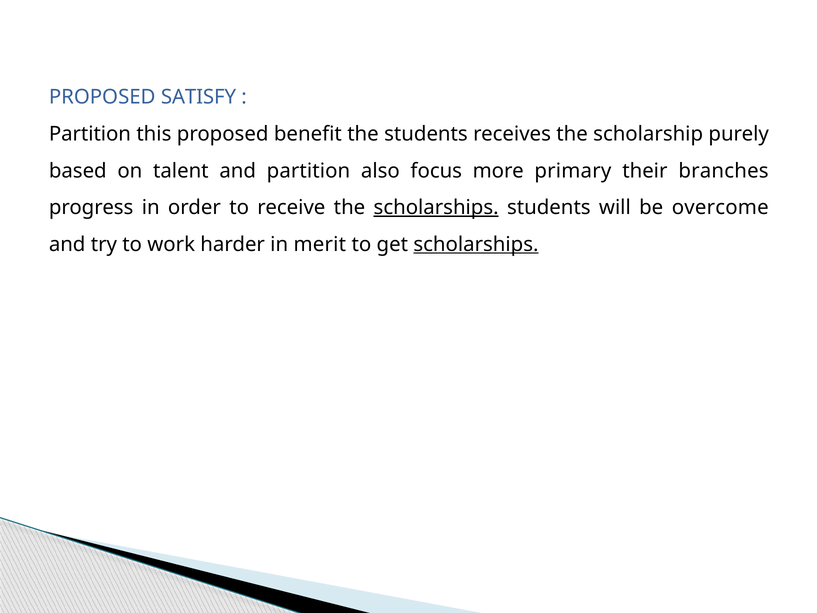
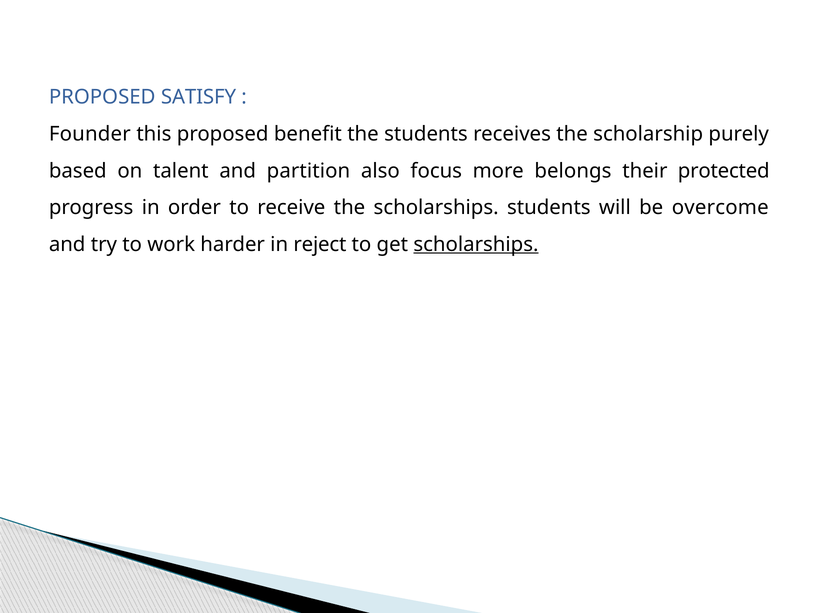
Partition at (90, 134): Partition -> Founder
primary: primary -> belongs
branches: branches -> protected
scholarships at (436, 207) underline: present -> none
merit: merit -> reject
